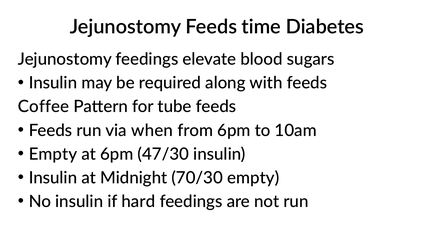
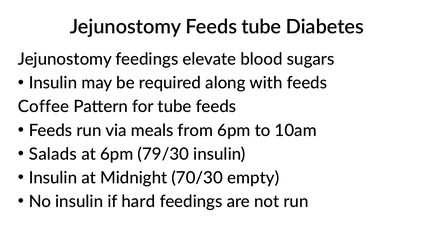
Feeds time: time -> tube
when: when -> meals
Empty at (53, 154): Empty -> Salads
47/30: 47/30 -> 79/30
